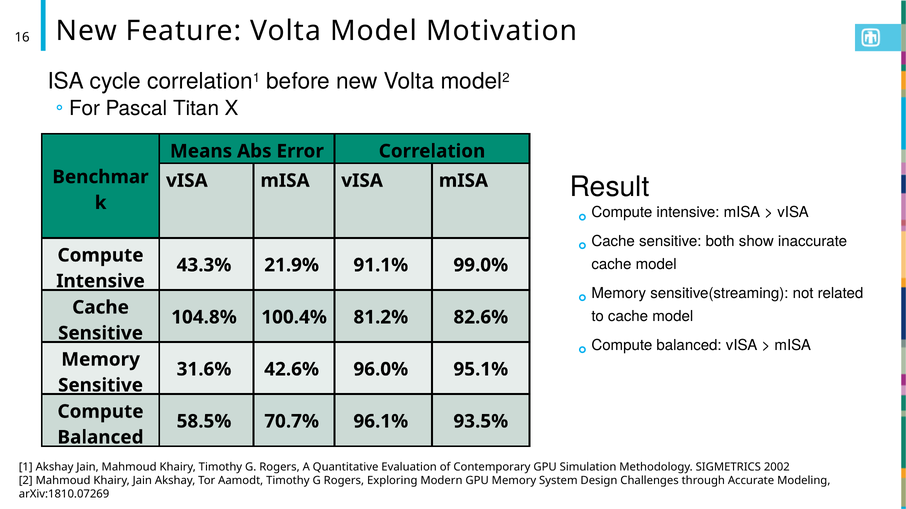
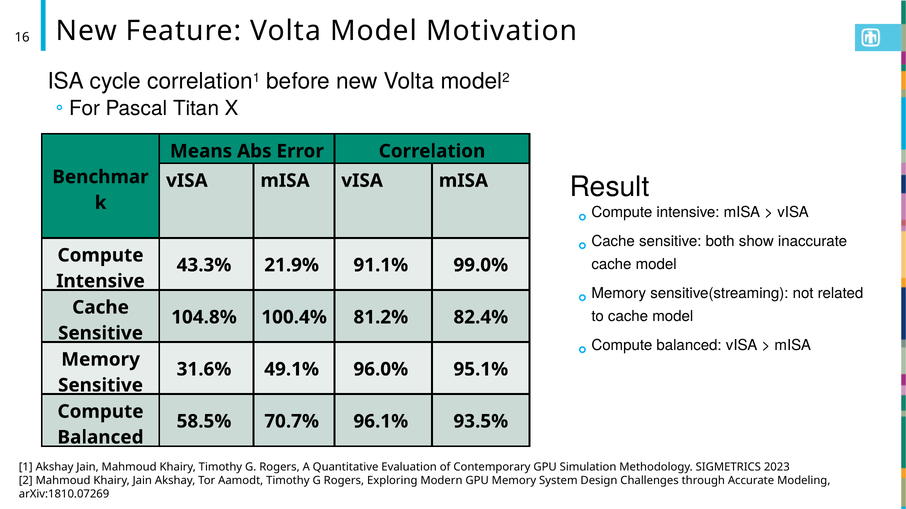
82.6%: 82.6% -> 82.4%
42.6%: 42.6% -> 49.1%
2002: 2002 -> 2023
